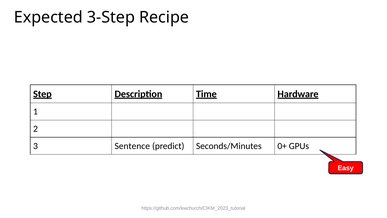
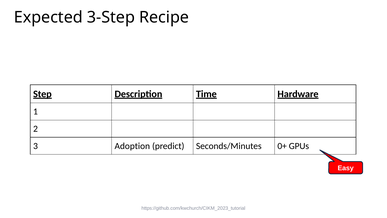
Sentence: Sentence -> Adoption
